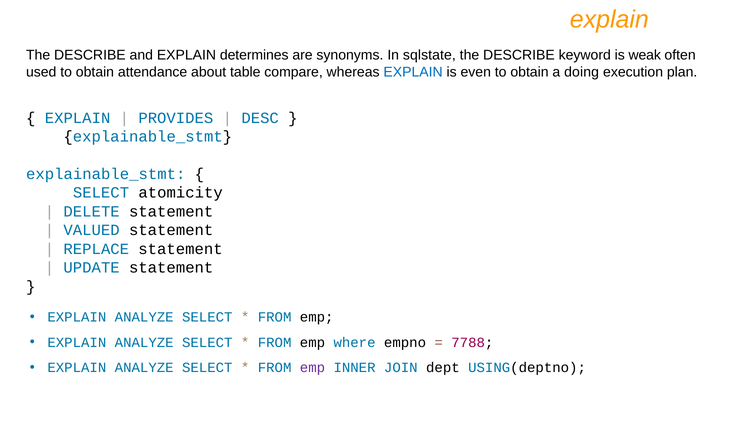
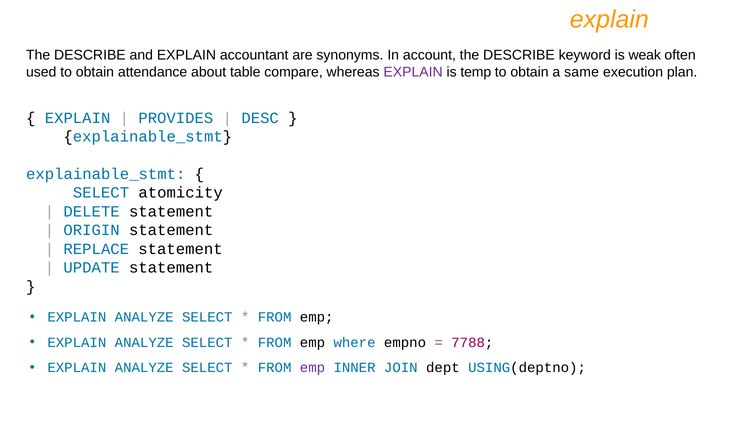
determines: determines -> accountant
sqlstate: sqlstate -> account
EXPLAIN at (413, 72) colour: blue -> purple
even: even -> temp
doing: doing -> same
VALUED: VALUED -> ORIGIN
